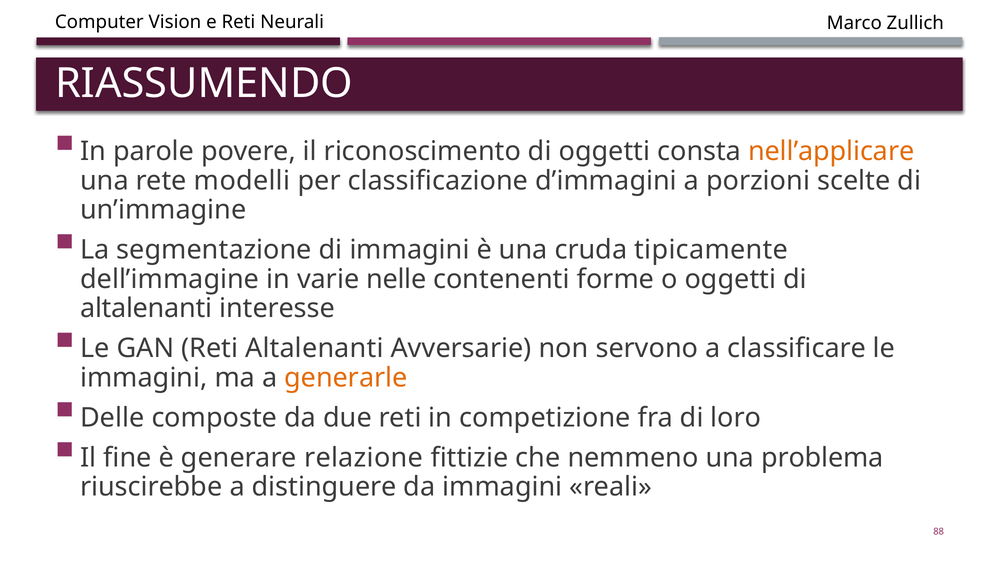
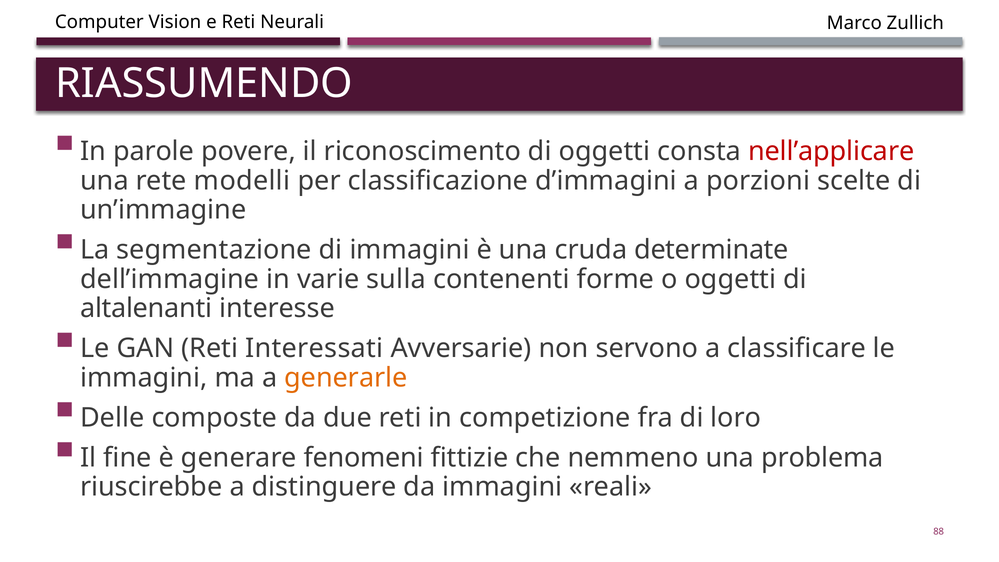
nell’applicare colour: orange -> red
tipicamente: tipicamente -> determinate
nelle: nelle -> sulla
Reti Altalenanti: Altalenanti -> Interessati
relazione: relazione -> fenomeni
